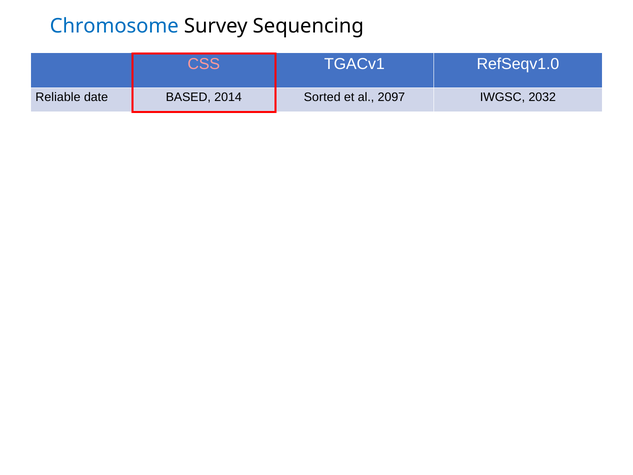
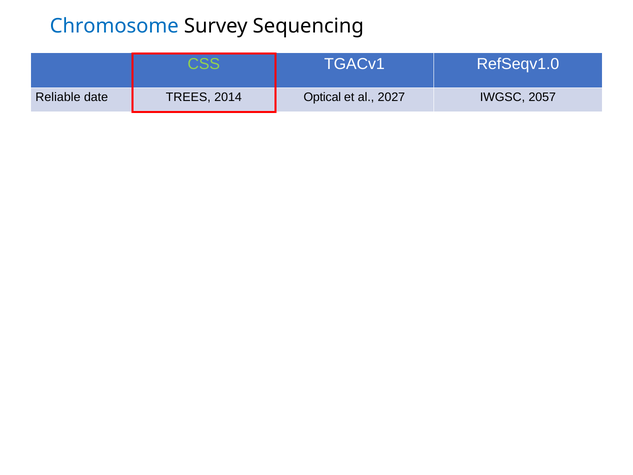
CSS colour: pink -> light green
BASED: BASED -> TREES
Sorted: Sorted -> Optical
2097: 2097 -> 2027
2032: 2032 -> 2057
